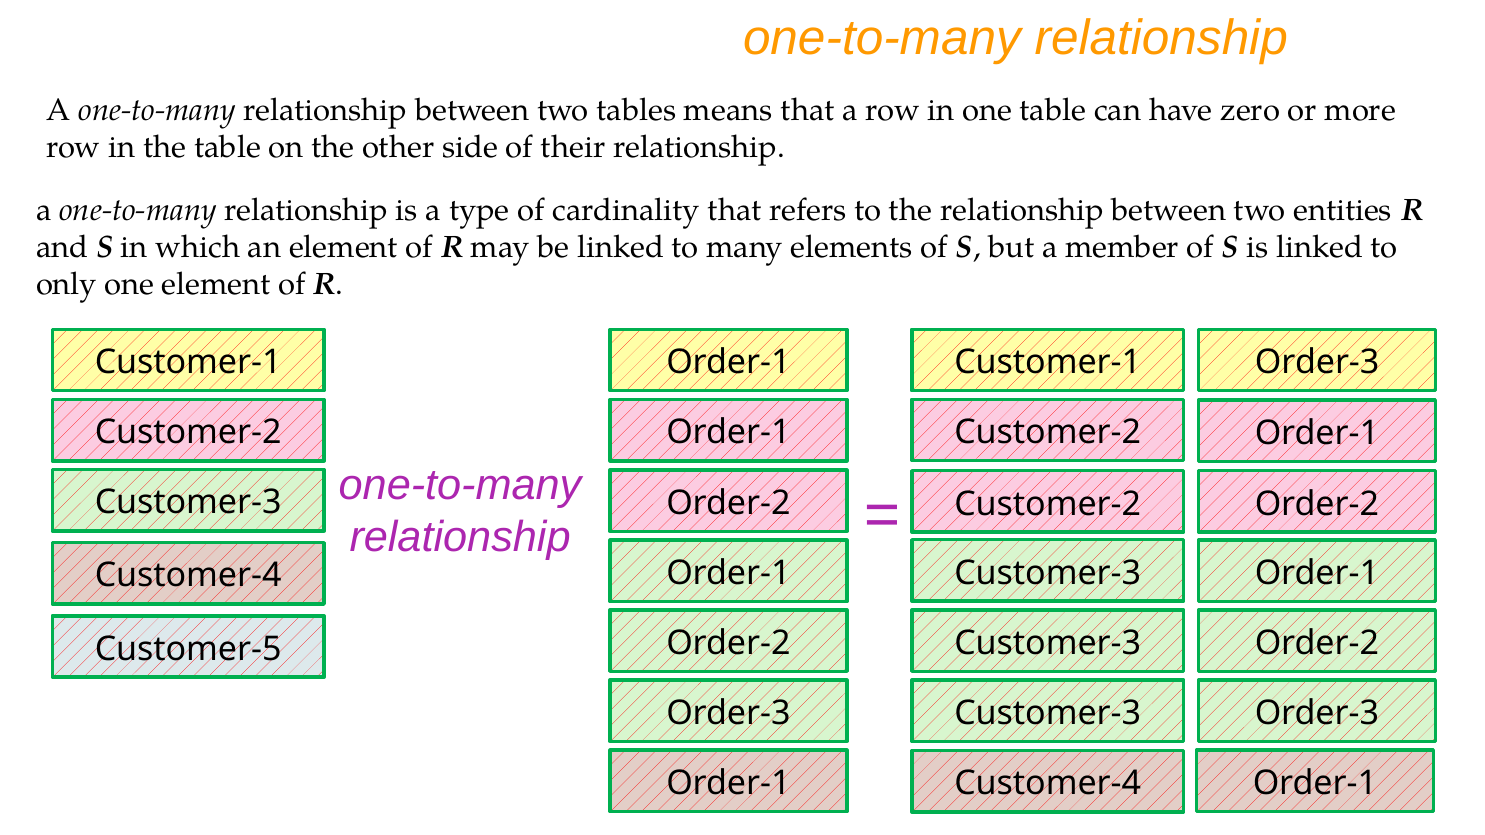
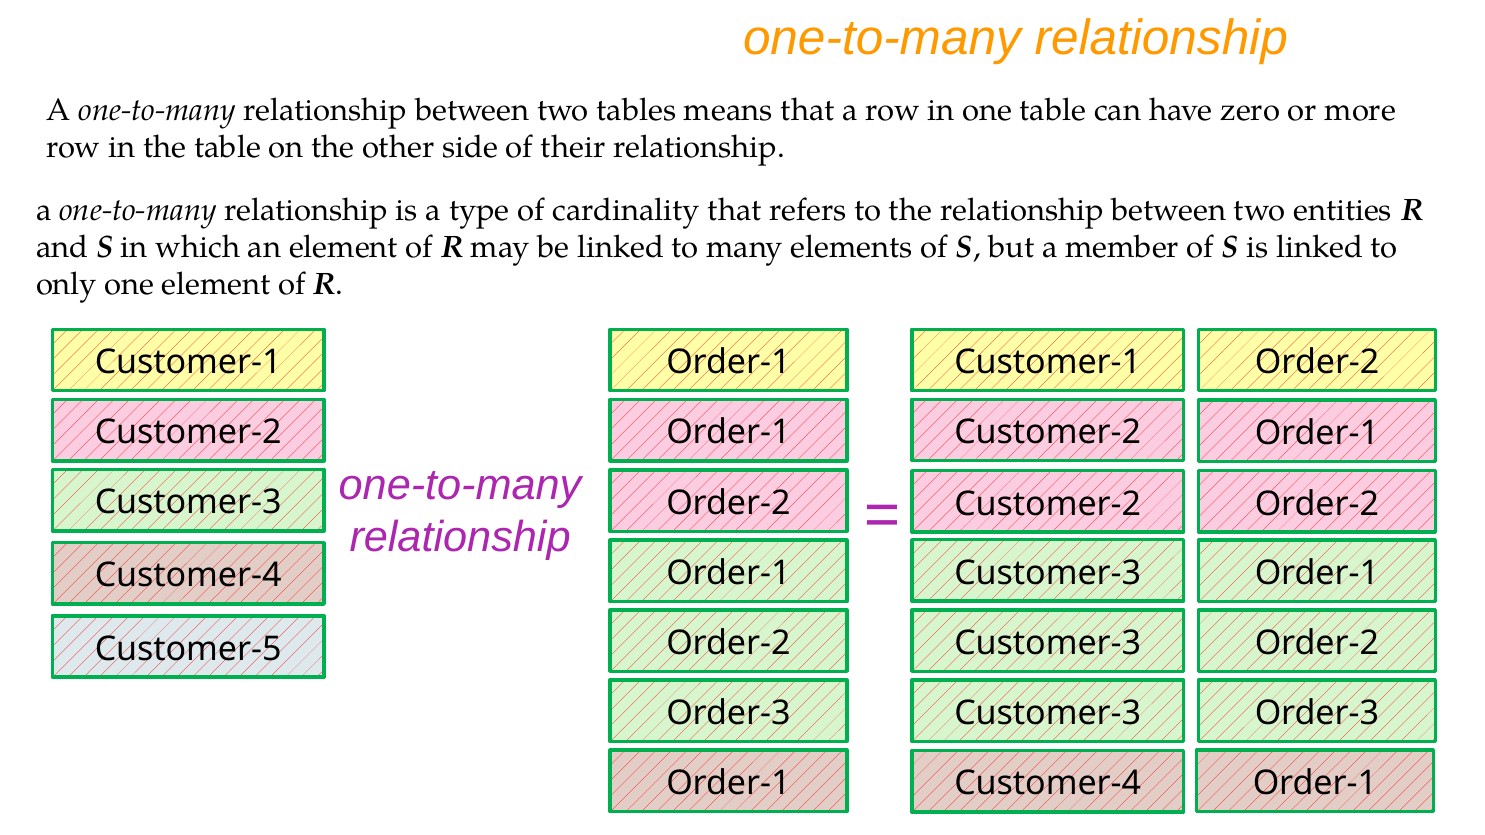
Customer-1 Order-3: Order-3 -> Order-2
